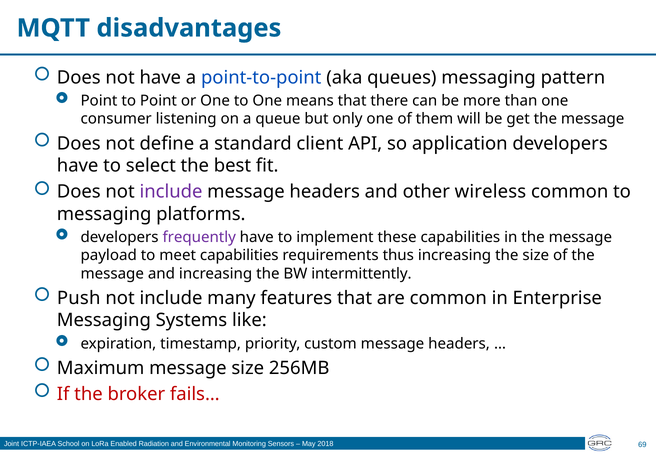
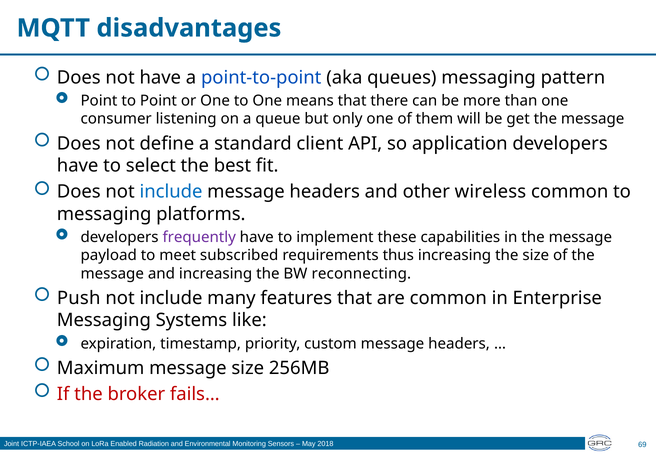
include at (171, 192) colour: purple -> blue
meet capabilities: capabilities -> subscribed
intermittently: intermittently -> reconnecting
